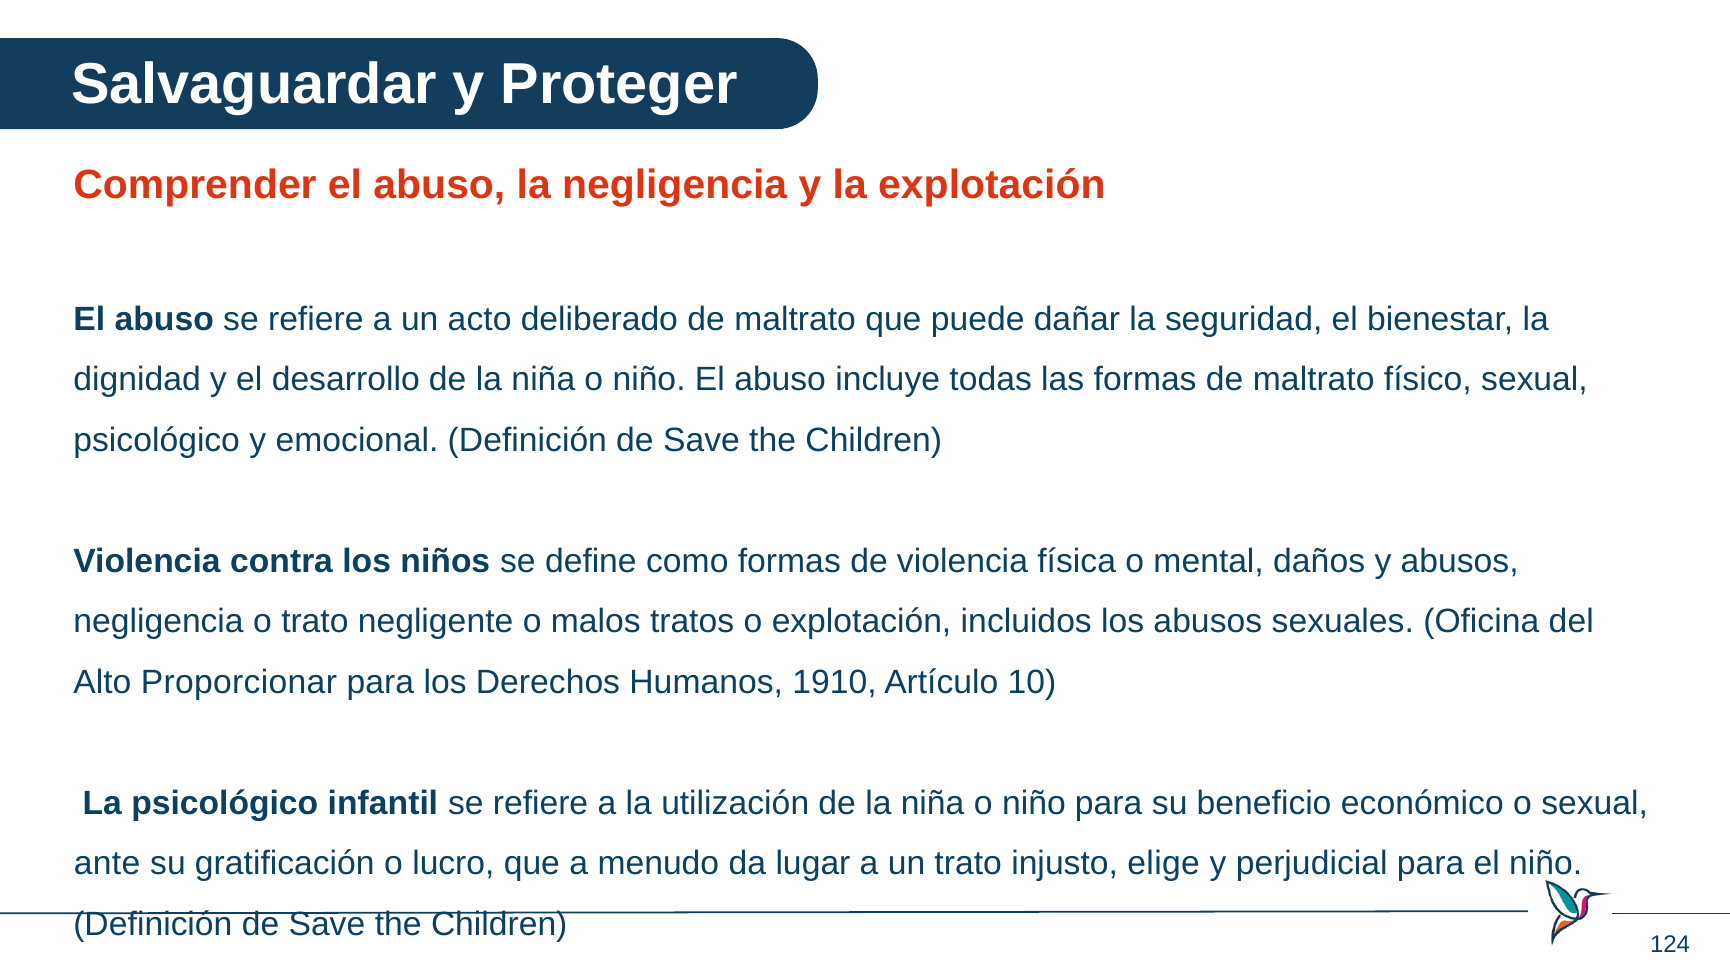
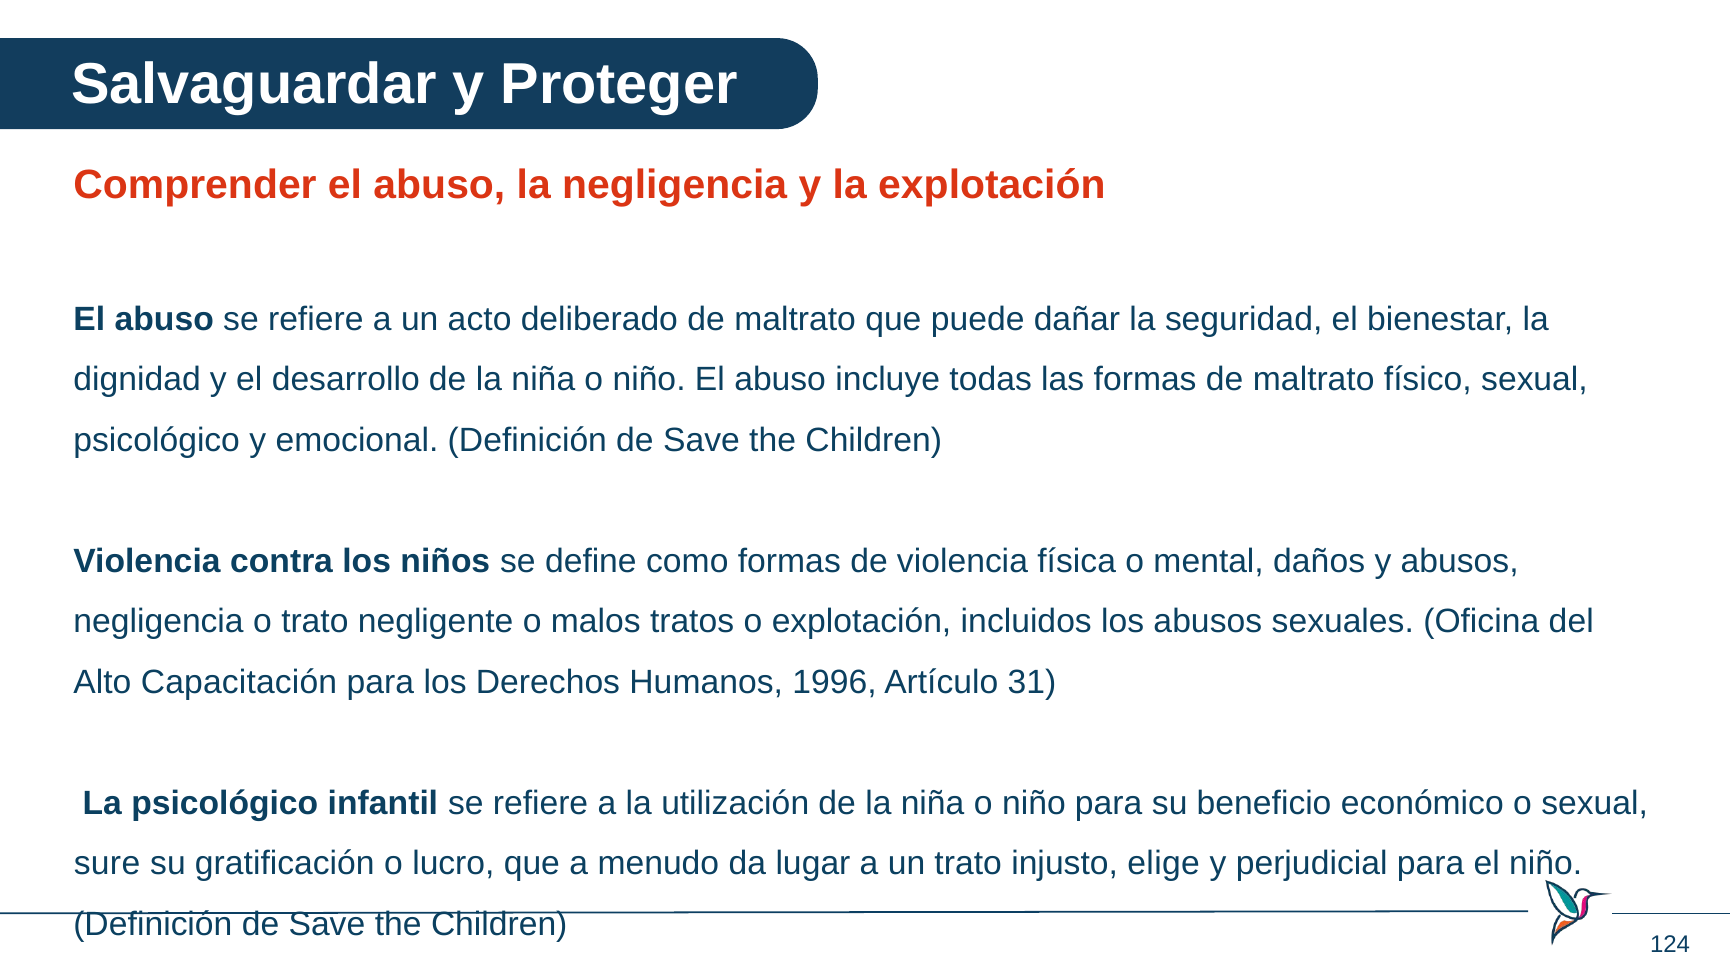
Proporcionar: Proporcionar -> Capacitación
1910: 1910 -> 1996
10: 10 -> 31
ante: ante -> sure
